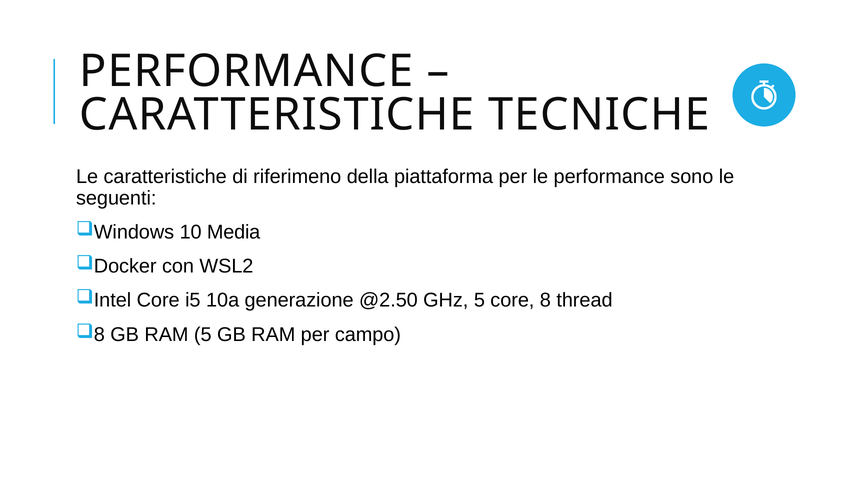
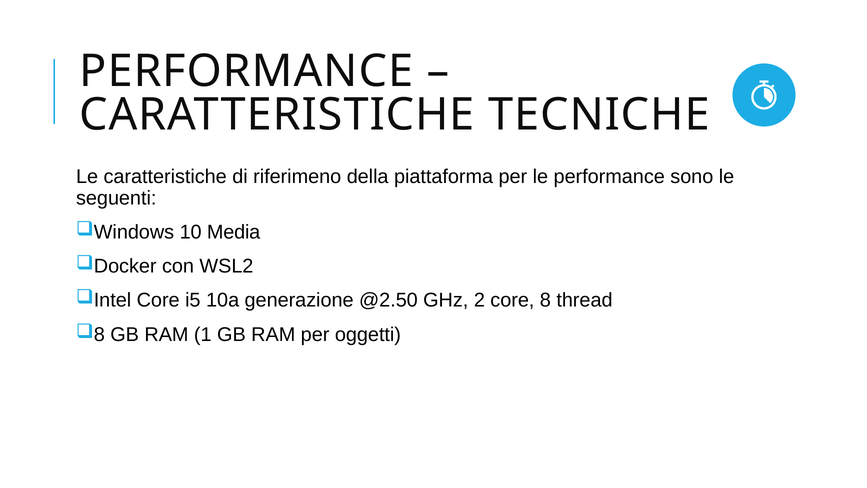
GHz 5: 5 -> 2
RAM 5: 5 -> 1
campo: campo -> oggetti
